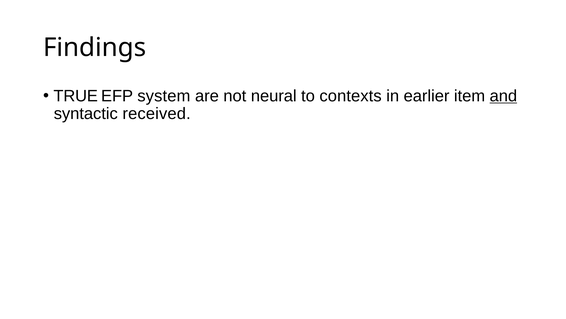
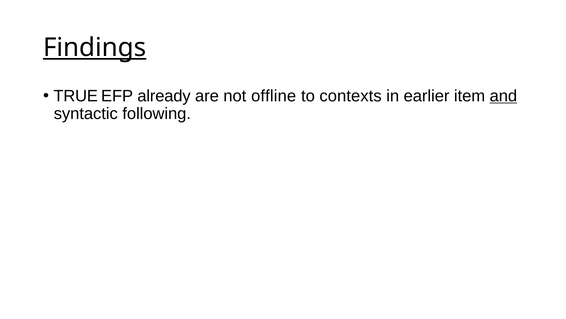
Findings underline: none -> present
system: system -> already
neural: neural -> offline
received: received -> following
